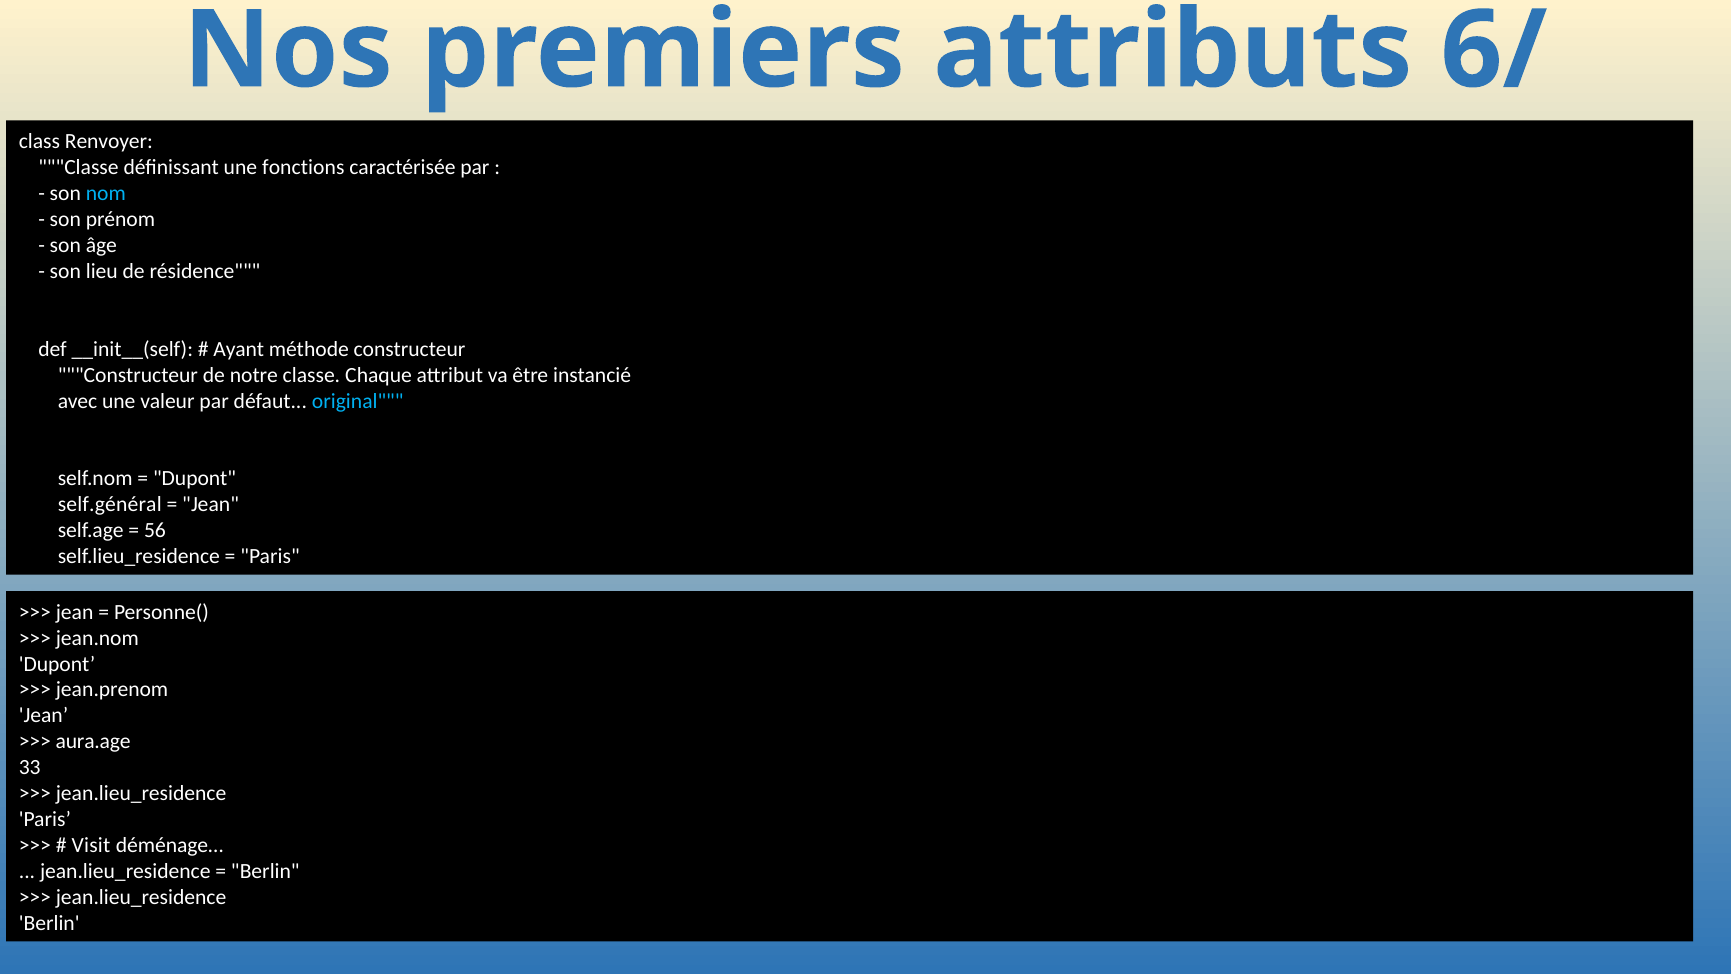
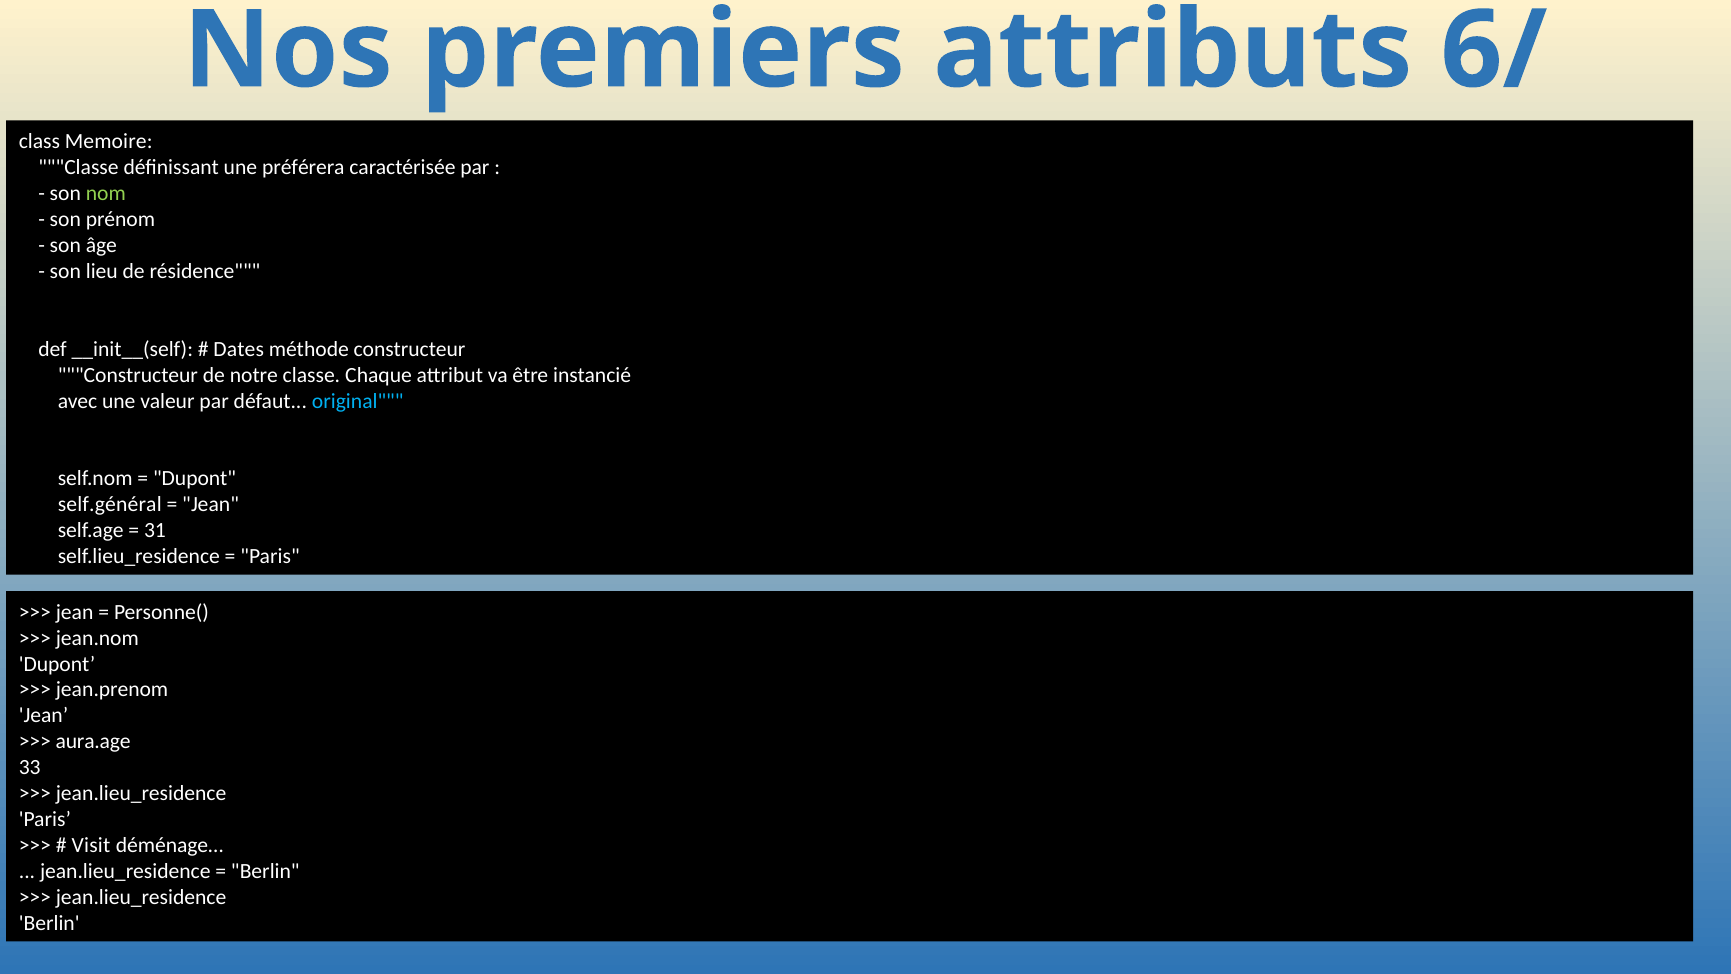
Renvoyer: Renvoyer -> Memoire
fonctions: fonctions -> préférera
nom colour: light blue -> light green
Ayant: Ayant -> Dates
56: 56 -> 31
